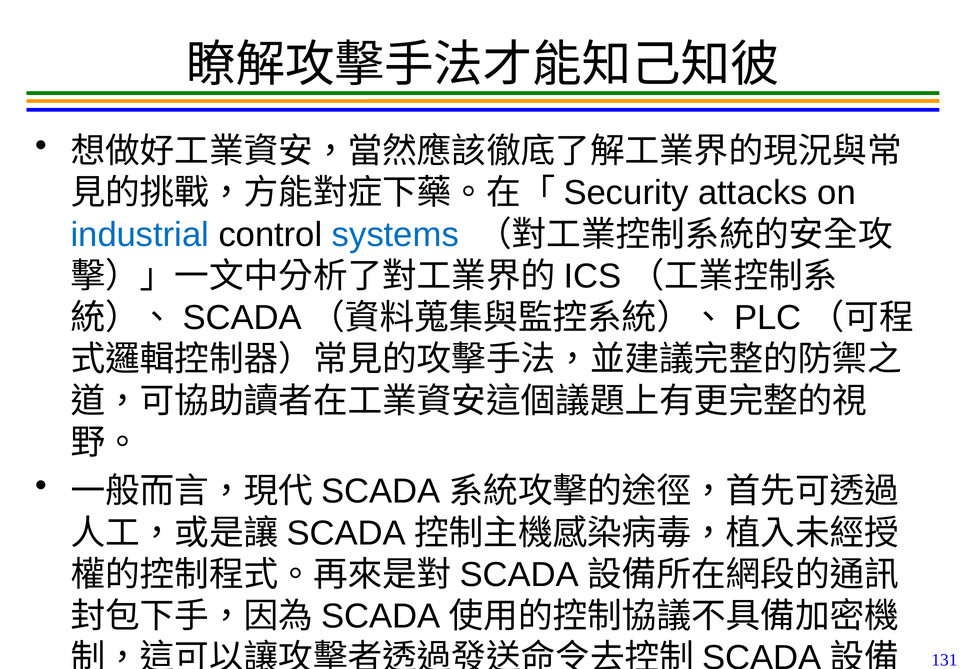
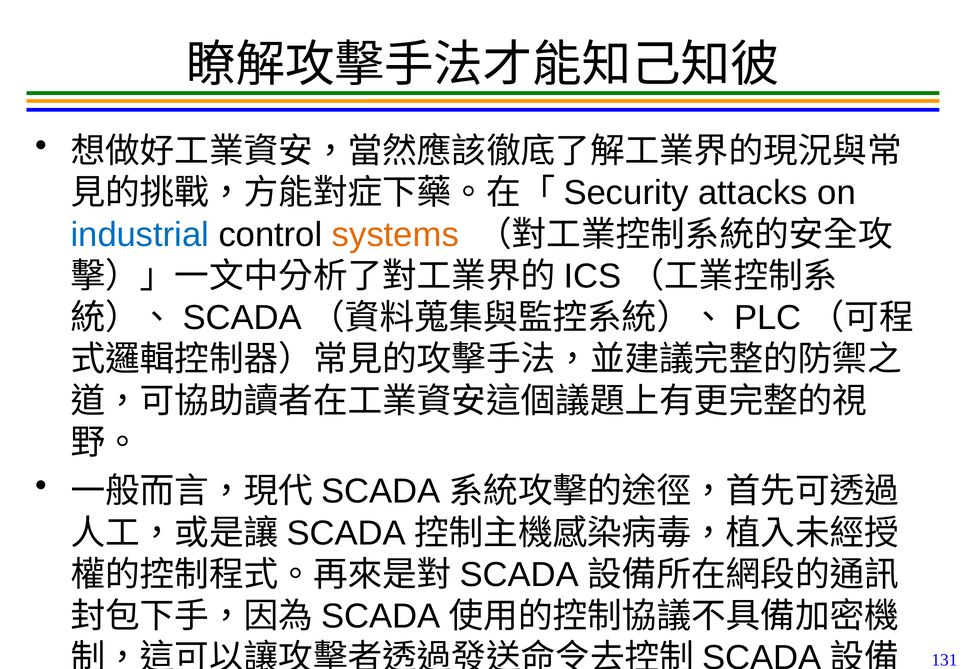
systems colour: blue -> orange
